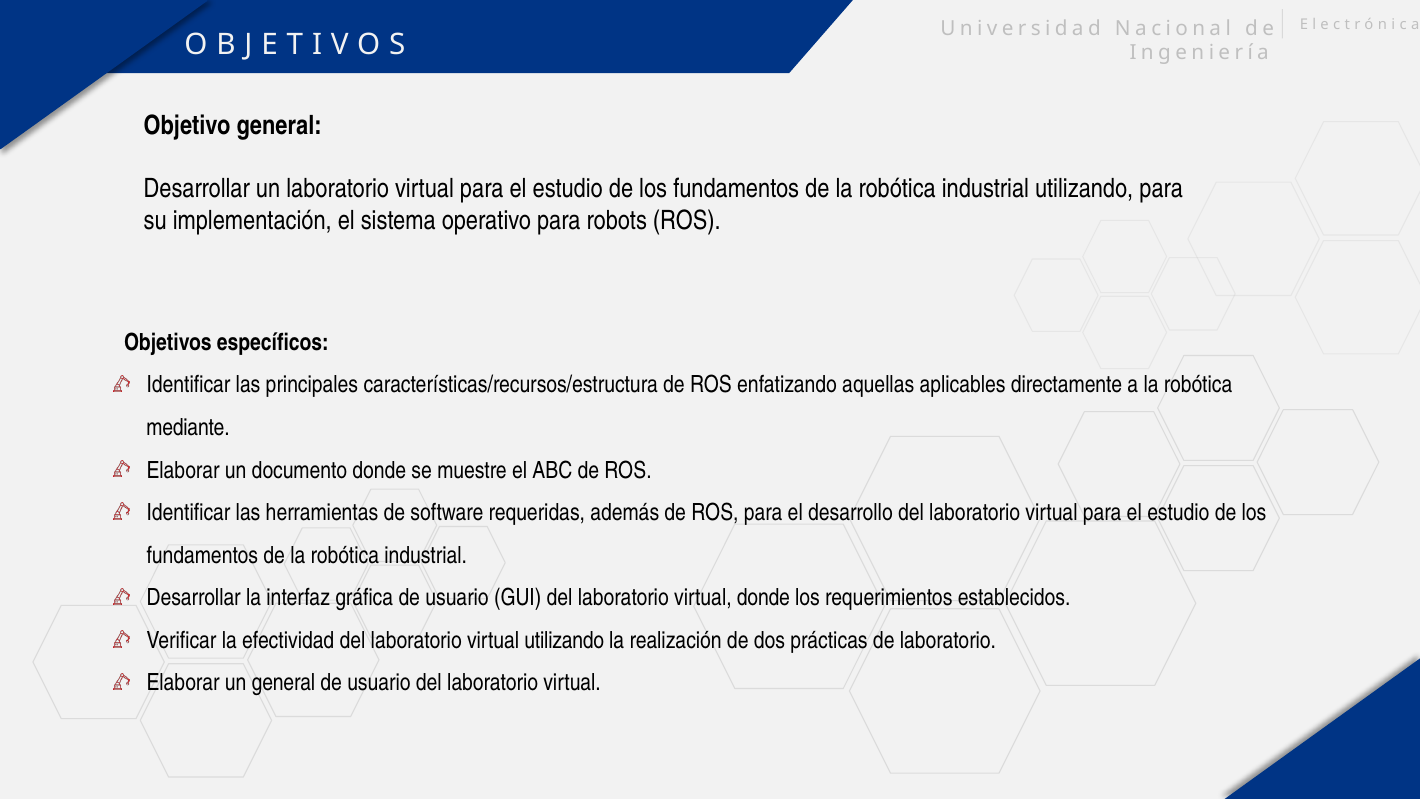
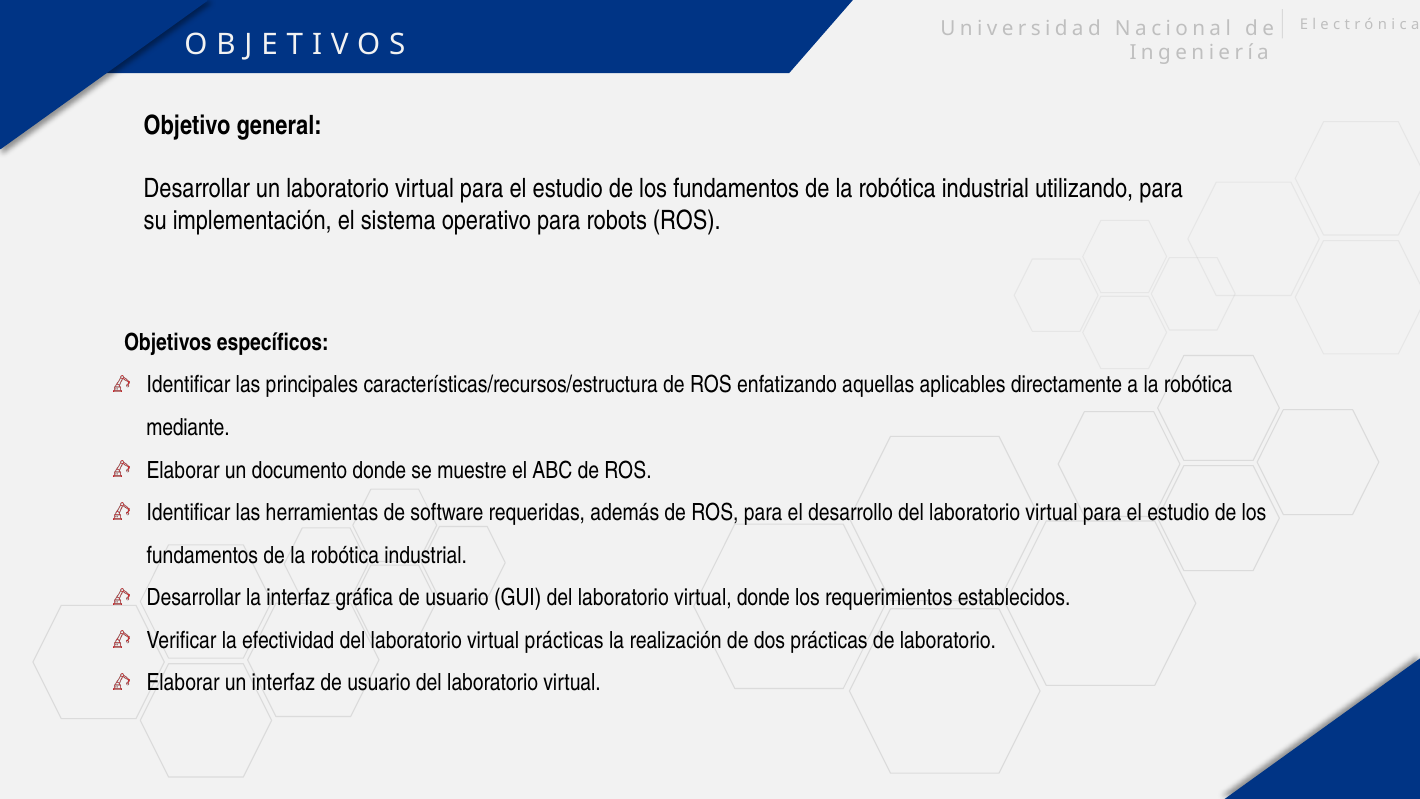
virtual utilizando: utilizando -> prácticas
un general: general -> interfaz
